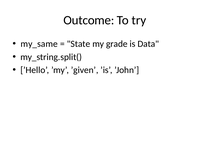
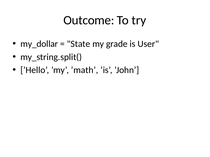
my_same: my_same -> my_dollar
Data: Data -> User
’given: ’given -> ’math
